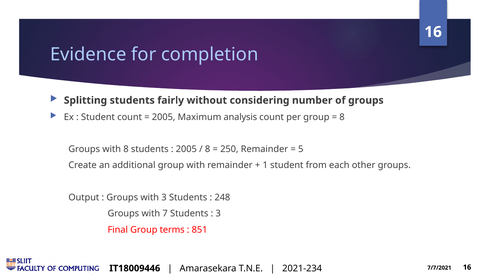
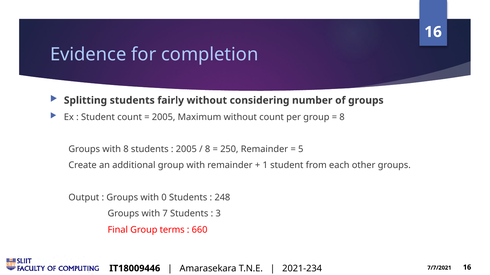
Maximum analysis: analysis -> without
with 3: 3 -> 0
851: 851 -> 660
